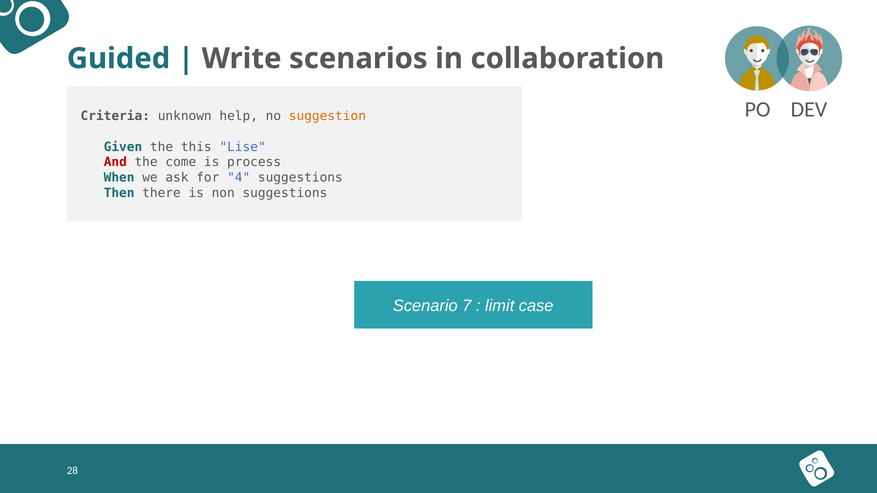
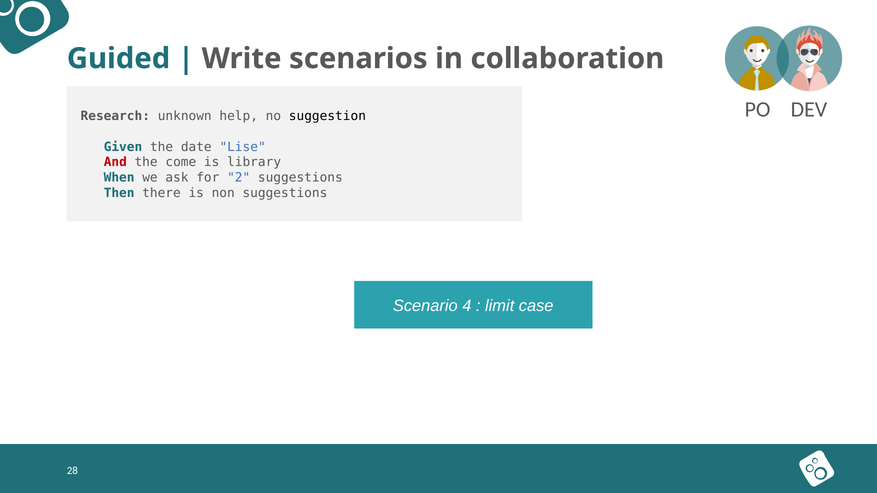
Criteria: Criteria -> Research
suggestion colour: orange -> black
this: this -> date
process: process -> library
4: 4 -> 2
7: 7 -> 4
